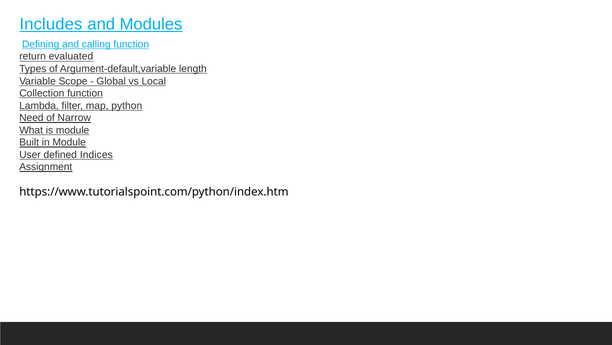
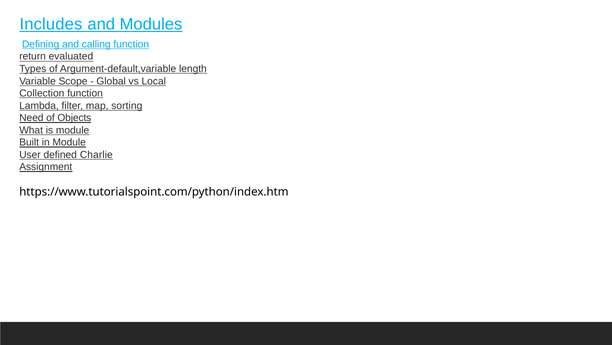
python: python -> sorting
Narrow: Narrow -> Objects
Indices: Indices -> Charlie
